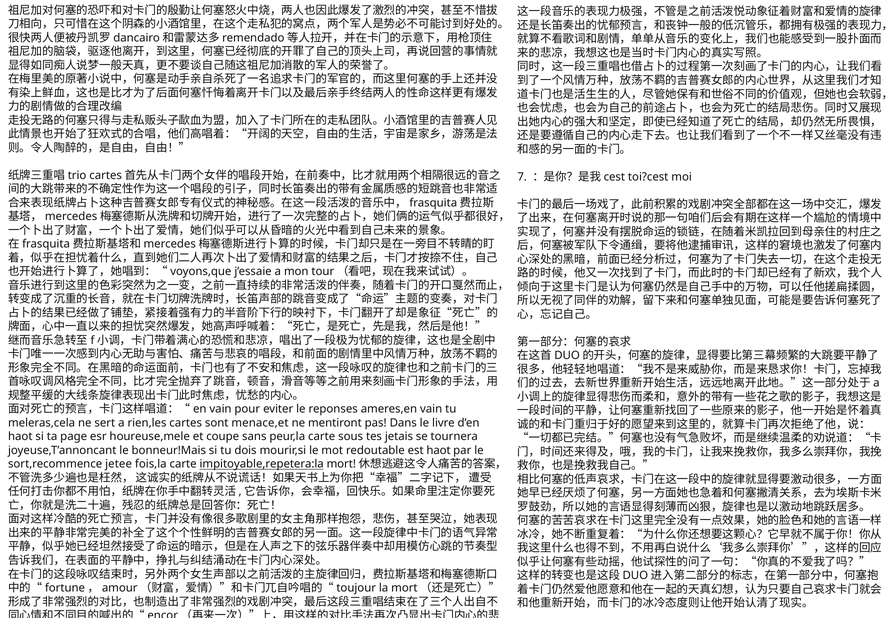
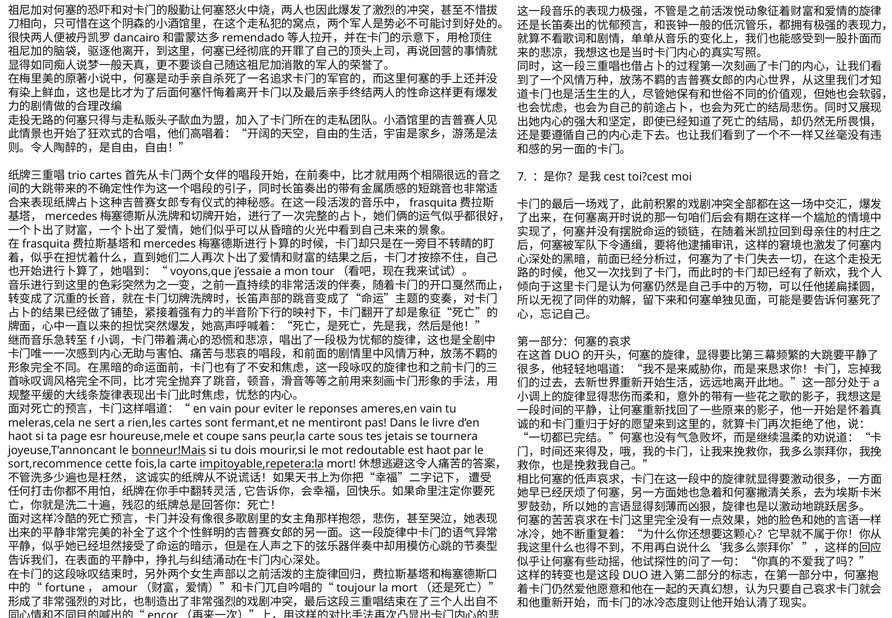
menace,et: menace,et -> fermant,et
bonneur!Mais underline: none -> present
jetee: jetee -> cette
